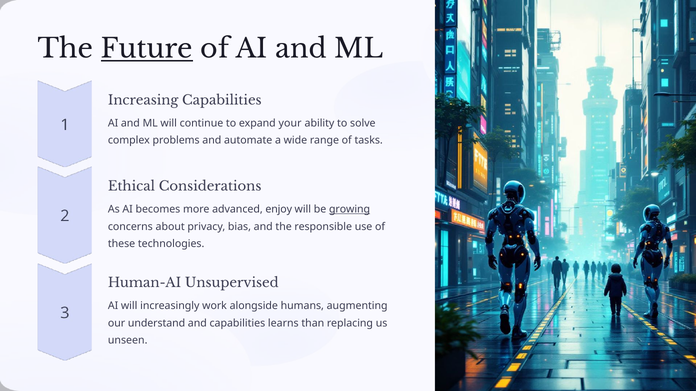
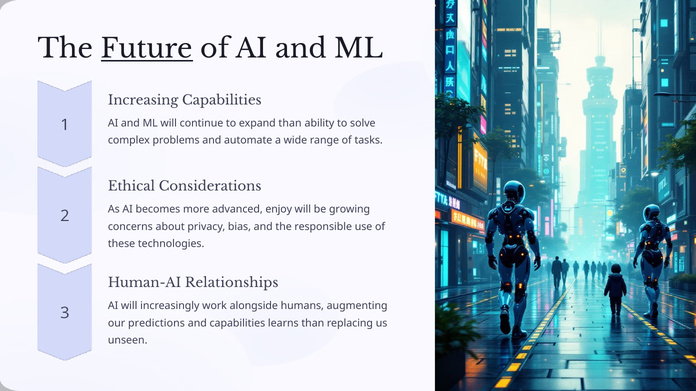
expand your: your -> than
growing underline: present -> none
Unsupervised: Unsupervised -> Relationships
understand: understand -> predictions
